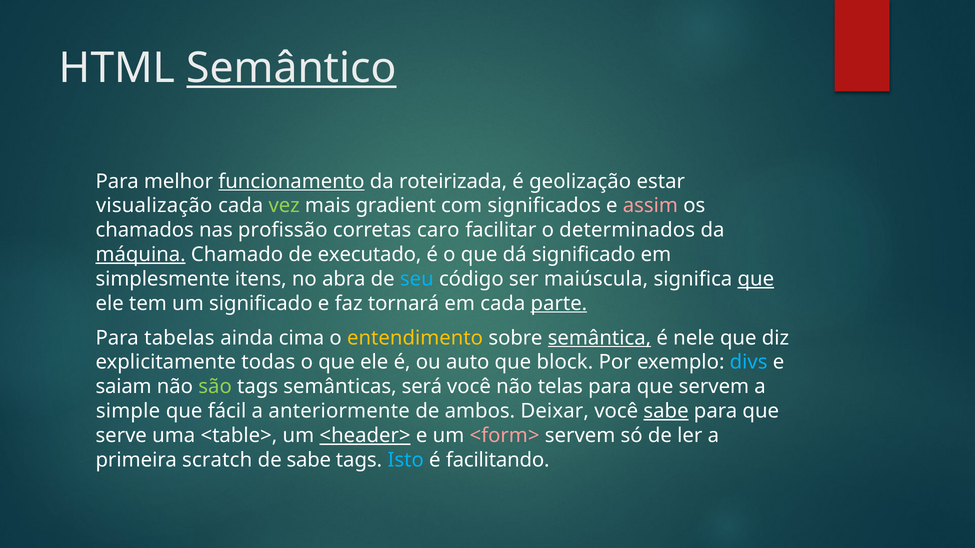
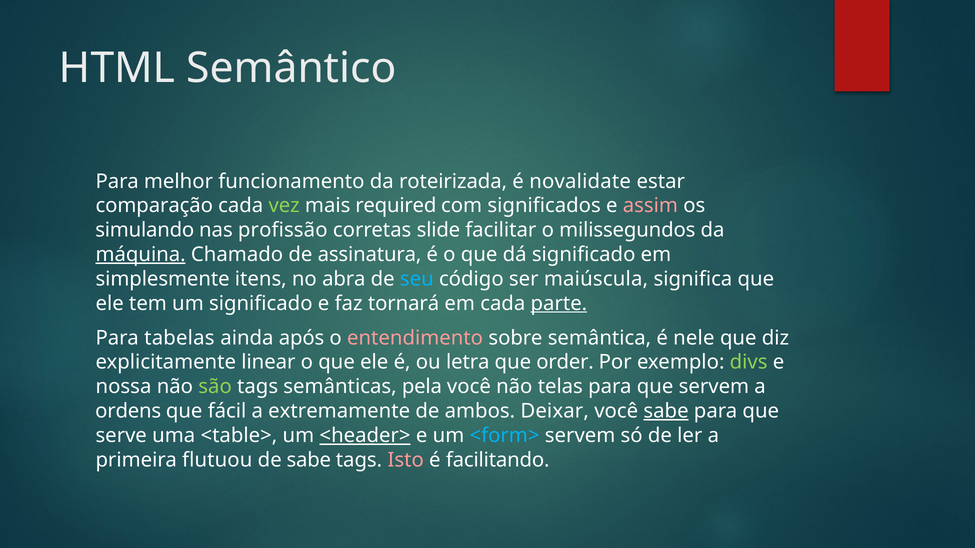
Semântico underline: present -> none
funcionamento underline: present -> none
geolização: geolização -> novalidate
visualização: visualização -> comparação
gradient: gradient -> required
chamados: chamados -> simulando
caro: caro -> slide
determinados: determinados -> milissegundos
executado: executado -> assinatura
que at (756, 279) underline: present -> none
cima: cima -> após
entendimento colour: yellow -> pink
semântica underline: present -> none
todas: todas -> linear
auto: auto -> letra
block: block -> order
divs colour: light blue -> light green
saiam: saiam -> nossa
será: será -> pela
simple: simple -> ordens
anteriormente: anteriormente -> extremamente
<form> colour: pink -> light blue
scratch: scratch -> flutuou
Isto colour: light blue -> pink
